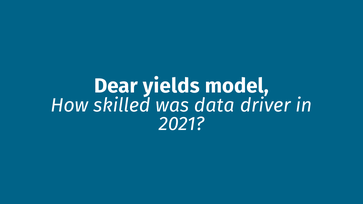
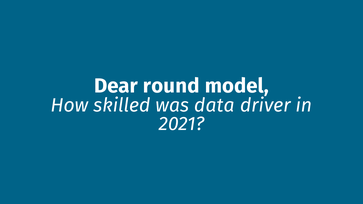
yields: yields -> round
